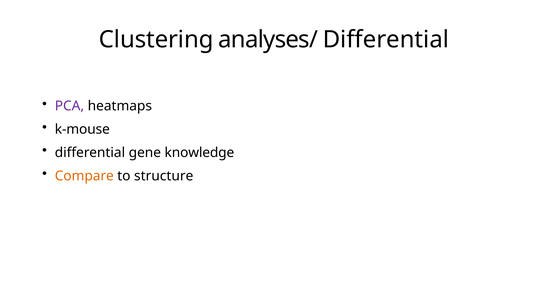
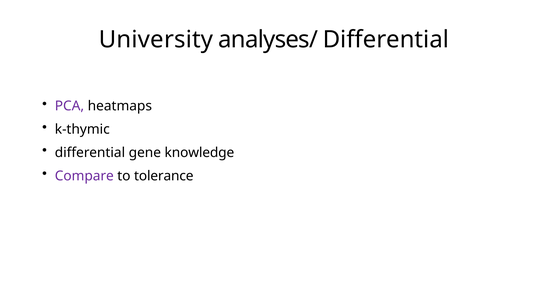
Clustering: Clustering -> University
k-mouse: k-mouse -> k-thymic
Compare colour: orange -> purple
structure: structure -> tolerance
